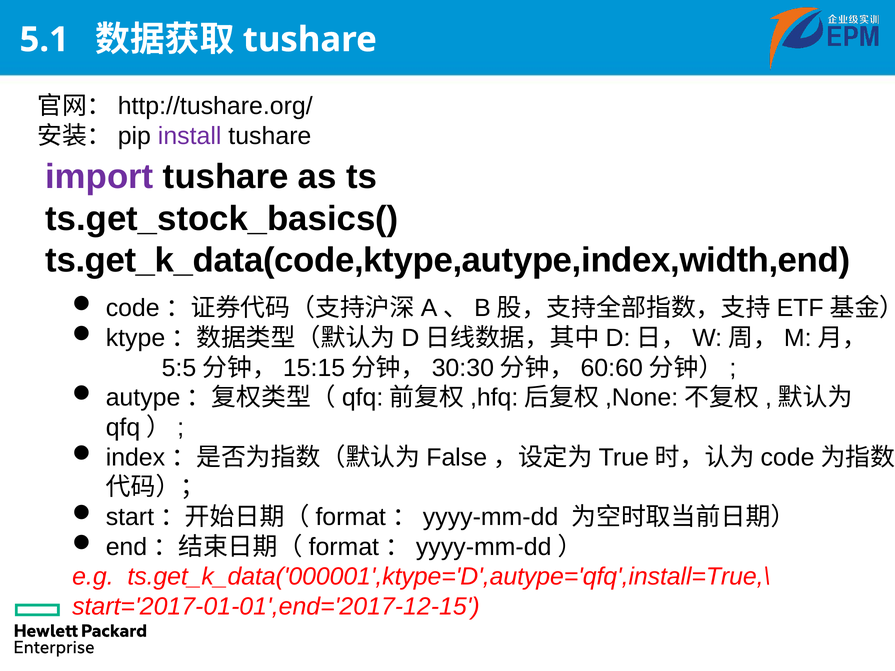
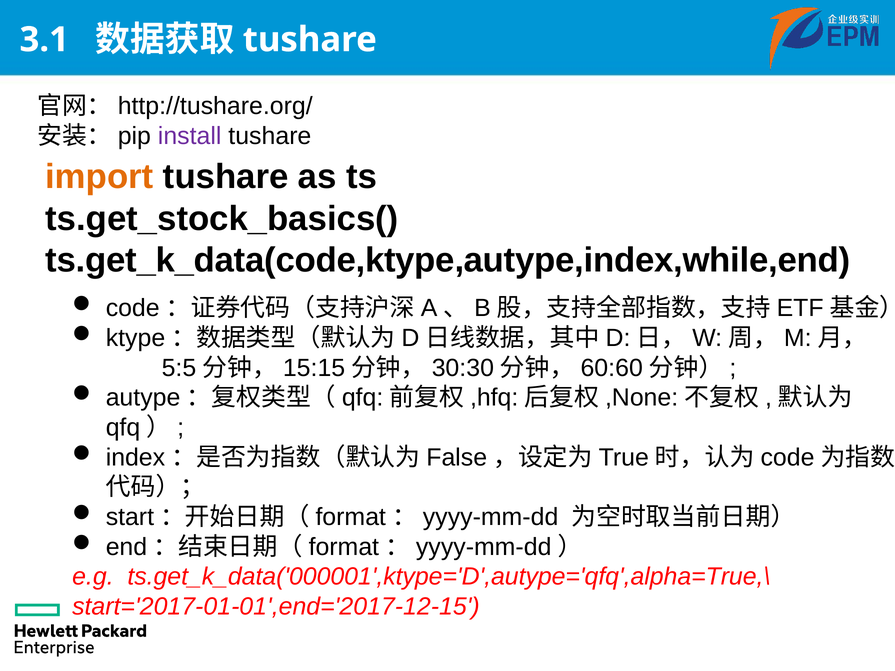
5.1: 5.1 -> 3.1
import colour: purple -> orange
ts.get_k_data(code,ktype,autype,index,width,end: ts.get_k_data(code,ktype,autype,index,width,end -> ts.get_k_data(code,ktype,autype,index,while,end
ts.get_k_data('000001',ktype='D',autype='qfq',install=True,\: ts.get_k_data('000001',ktype='D',autype='qfq',install=True,\ -> ts.get_k_data('000001',ktype='D',autype='qfq',alpha=True,\
